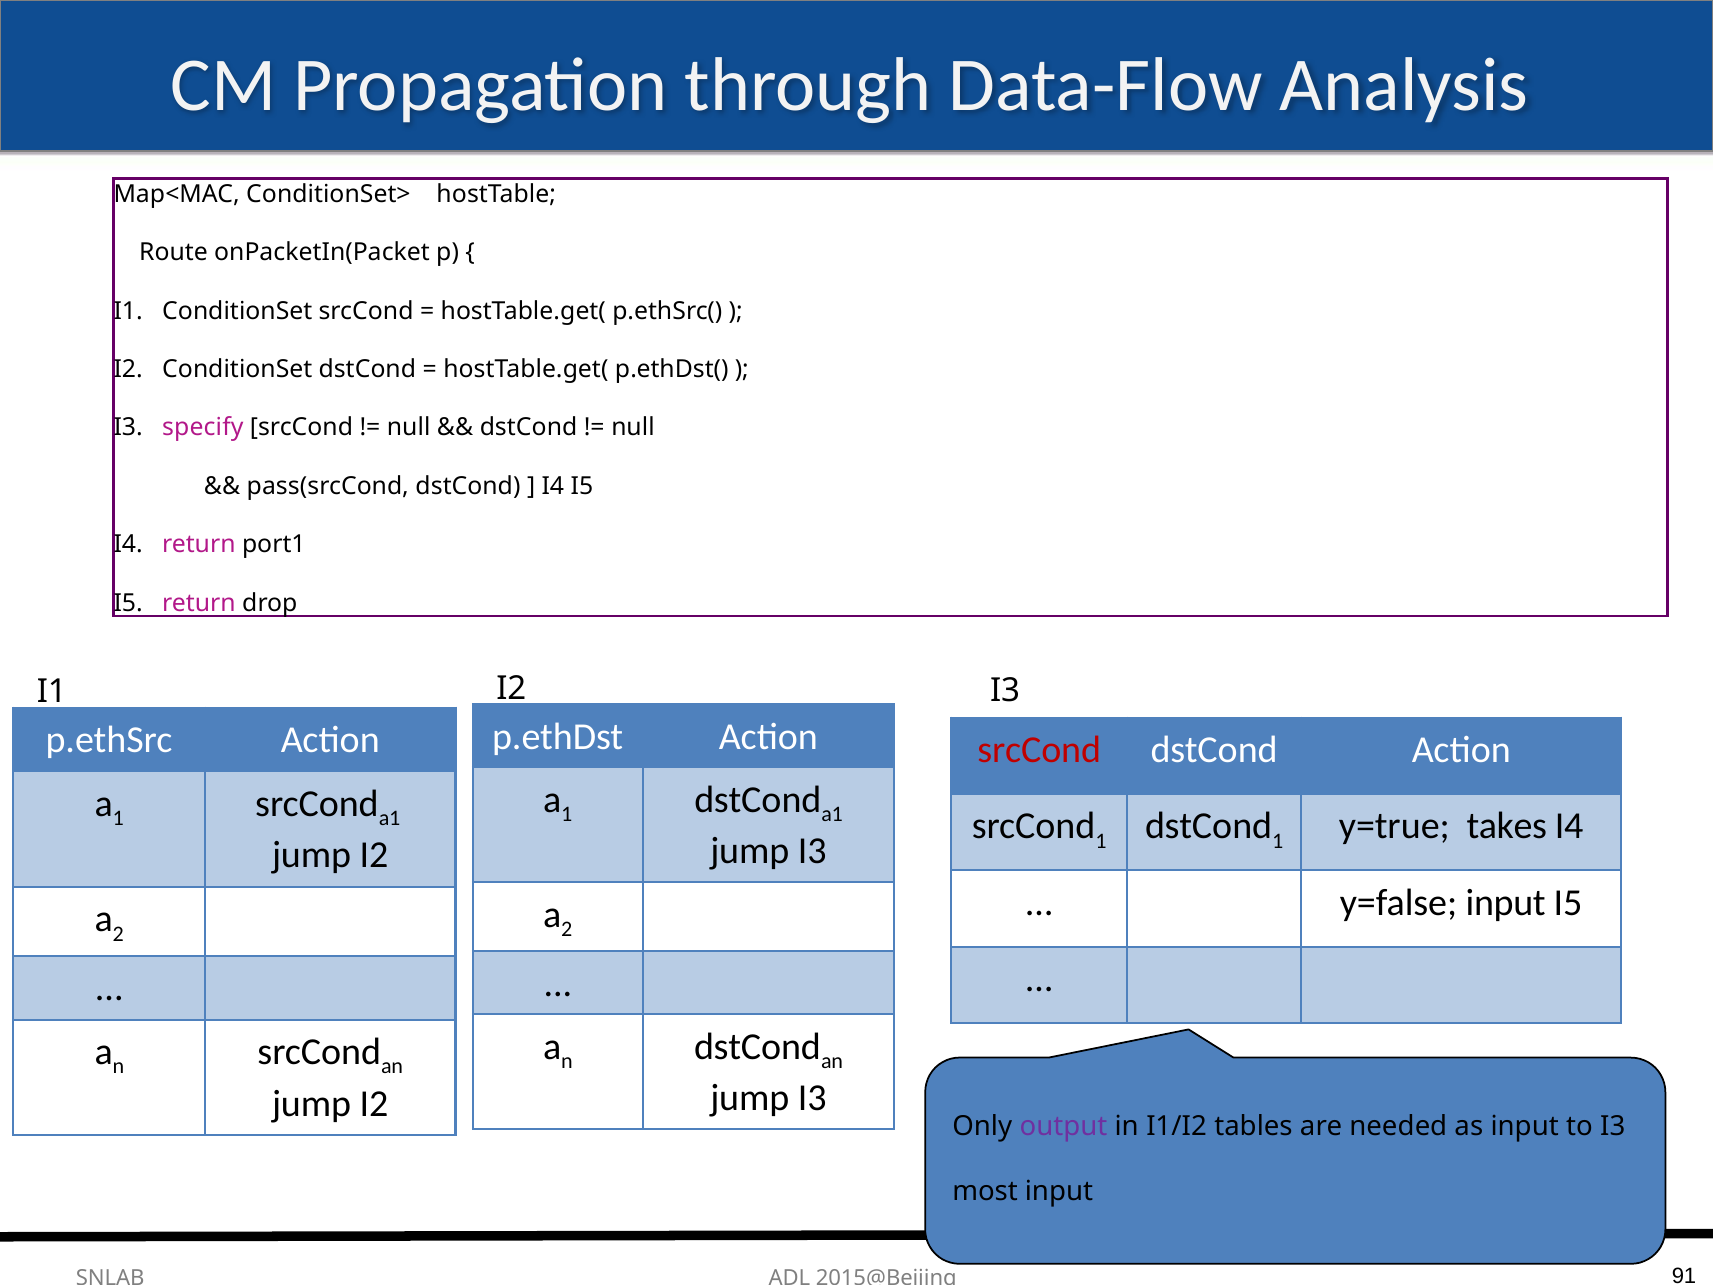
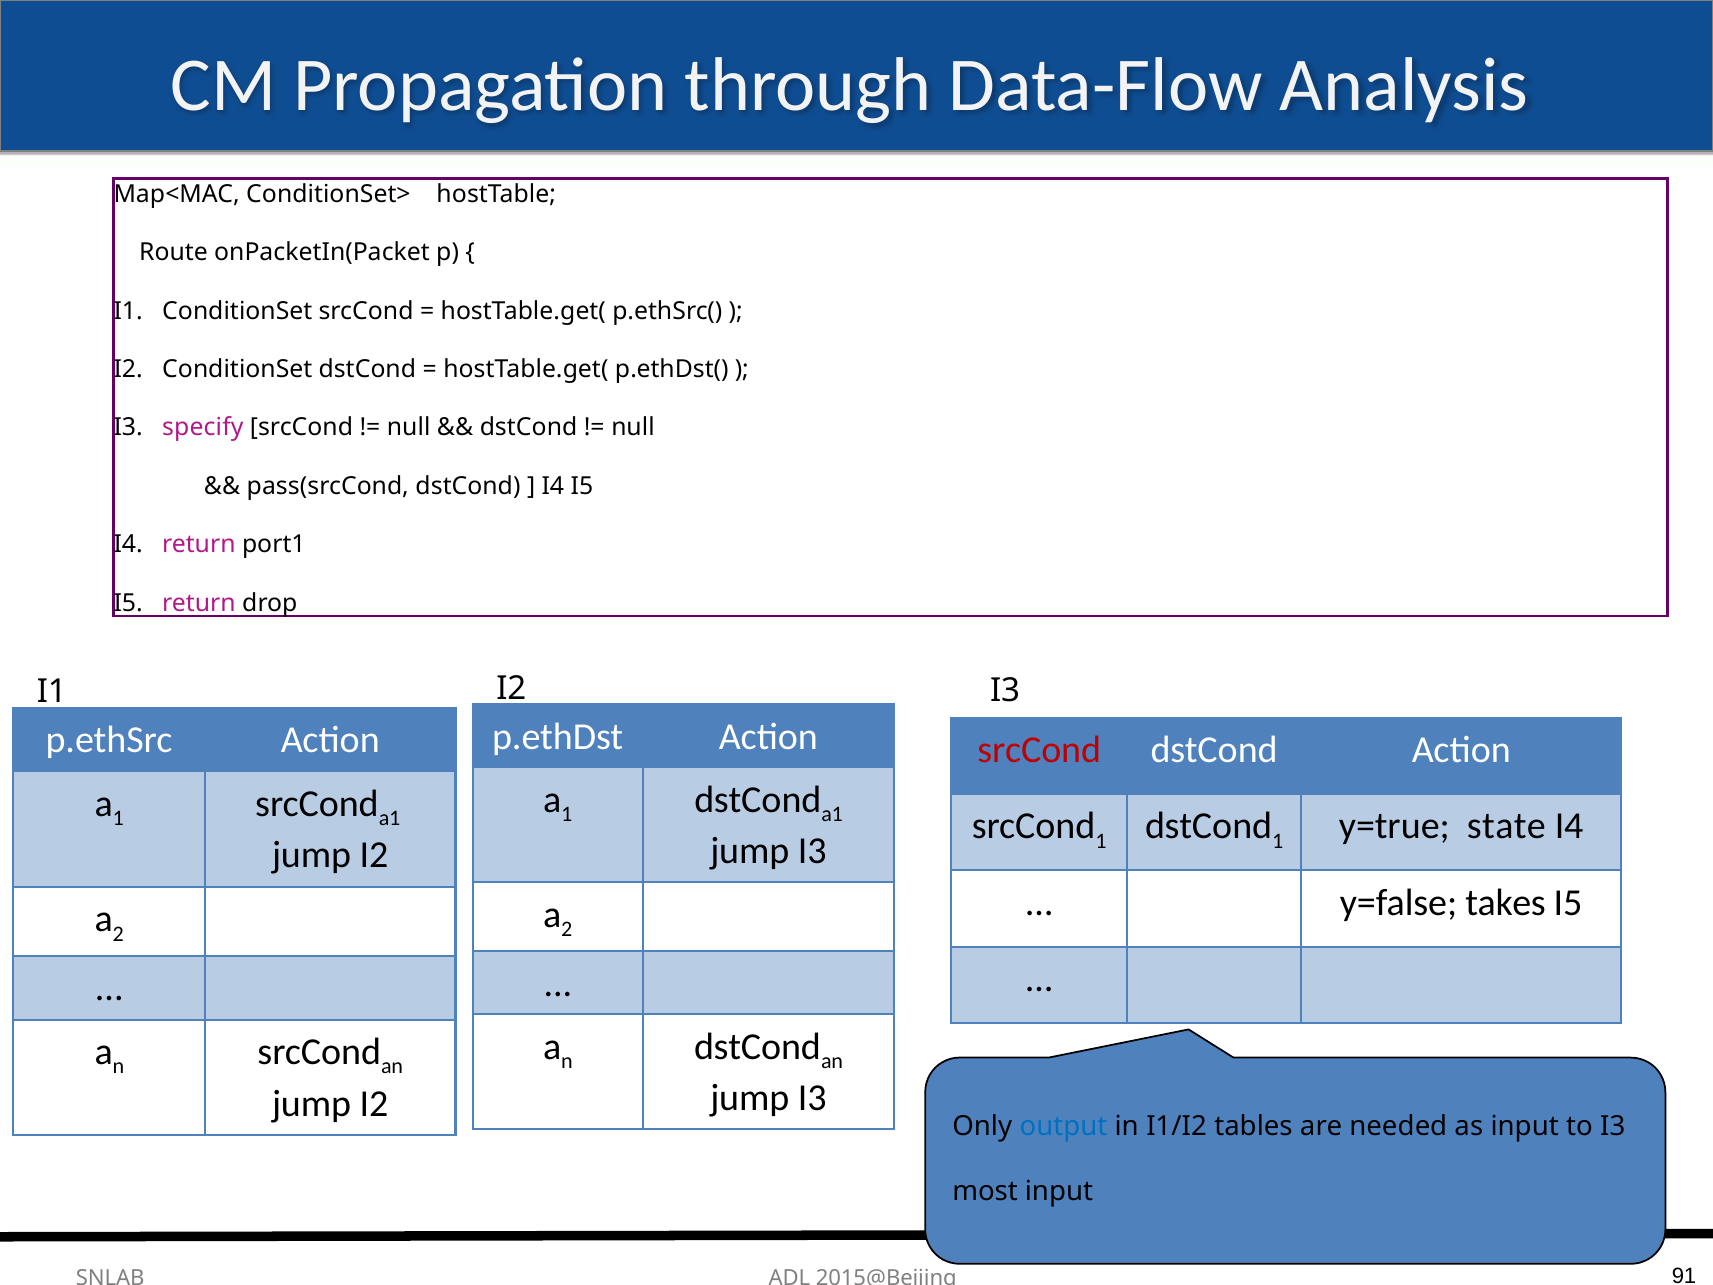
takes: takes -> state
y=false input: input -> takes
output colour: purple -> blue
